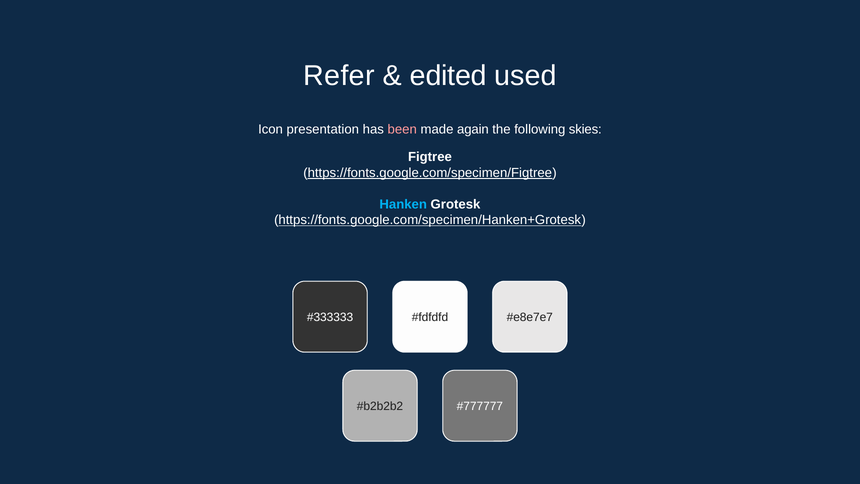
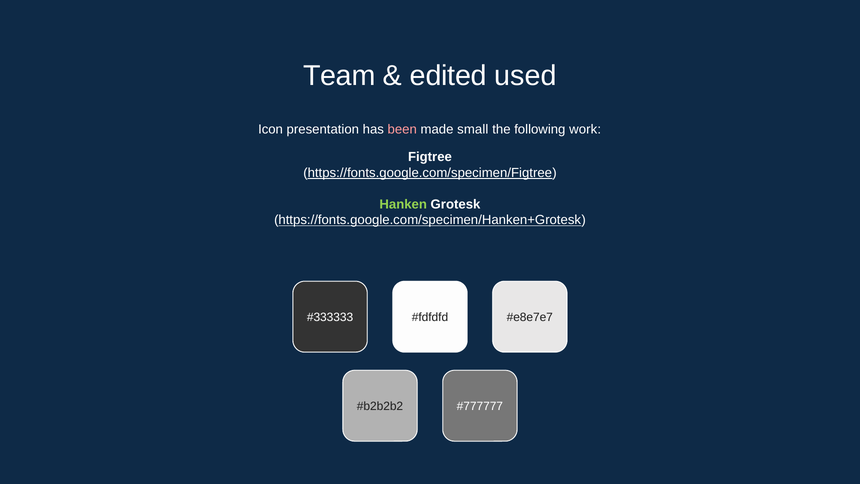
Refer: Refer -> Team
again: again -> small
skies: skies -> work
Hanken colour: light blue -> light green
